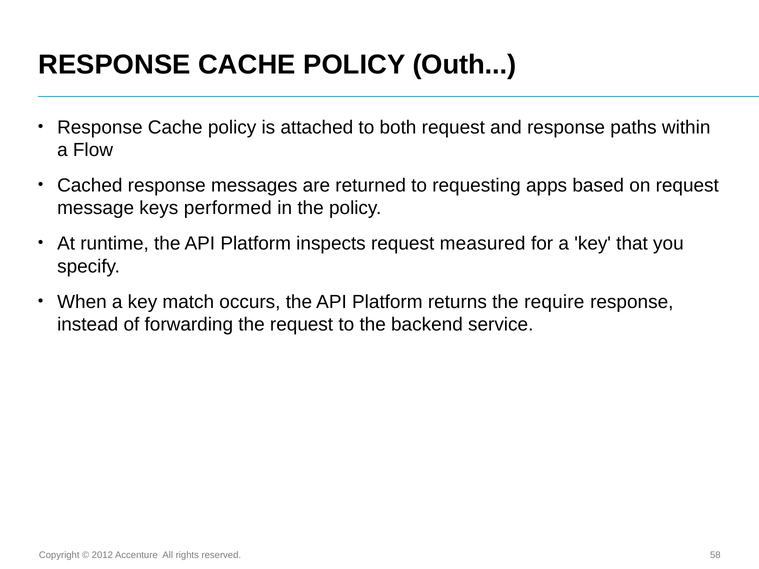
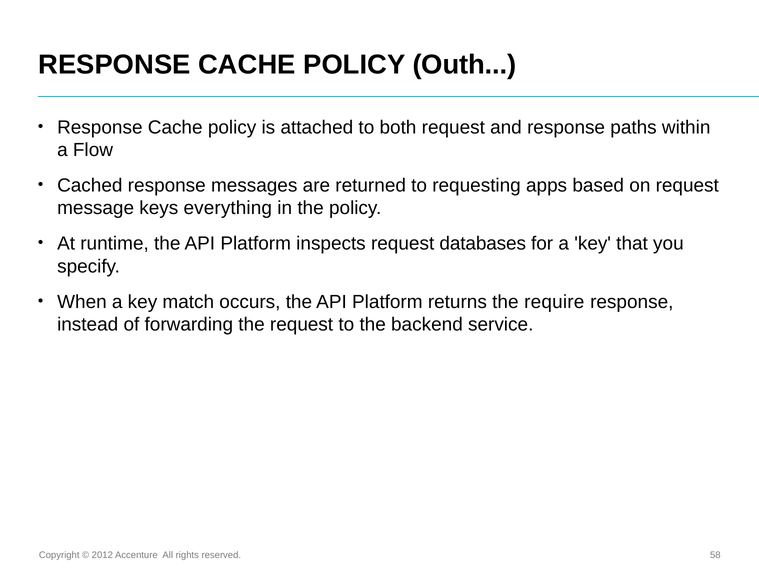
performed: performed -> everything
measured: measured -> databases
